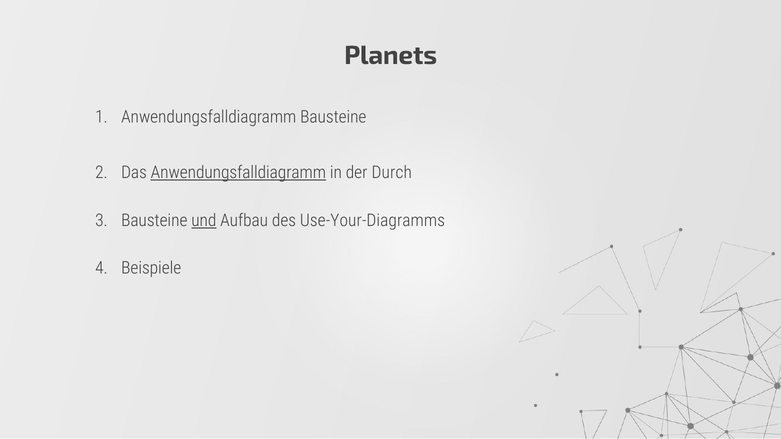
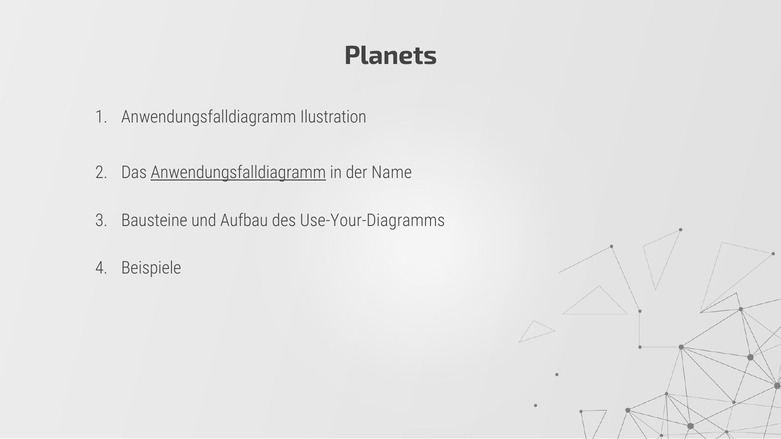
Anwendungsfalldiagramm Bausteine: Bausteine -> Ilustration
Durch: Durch -> Name
und underline: present -> none
